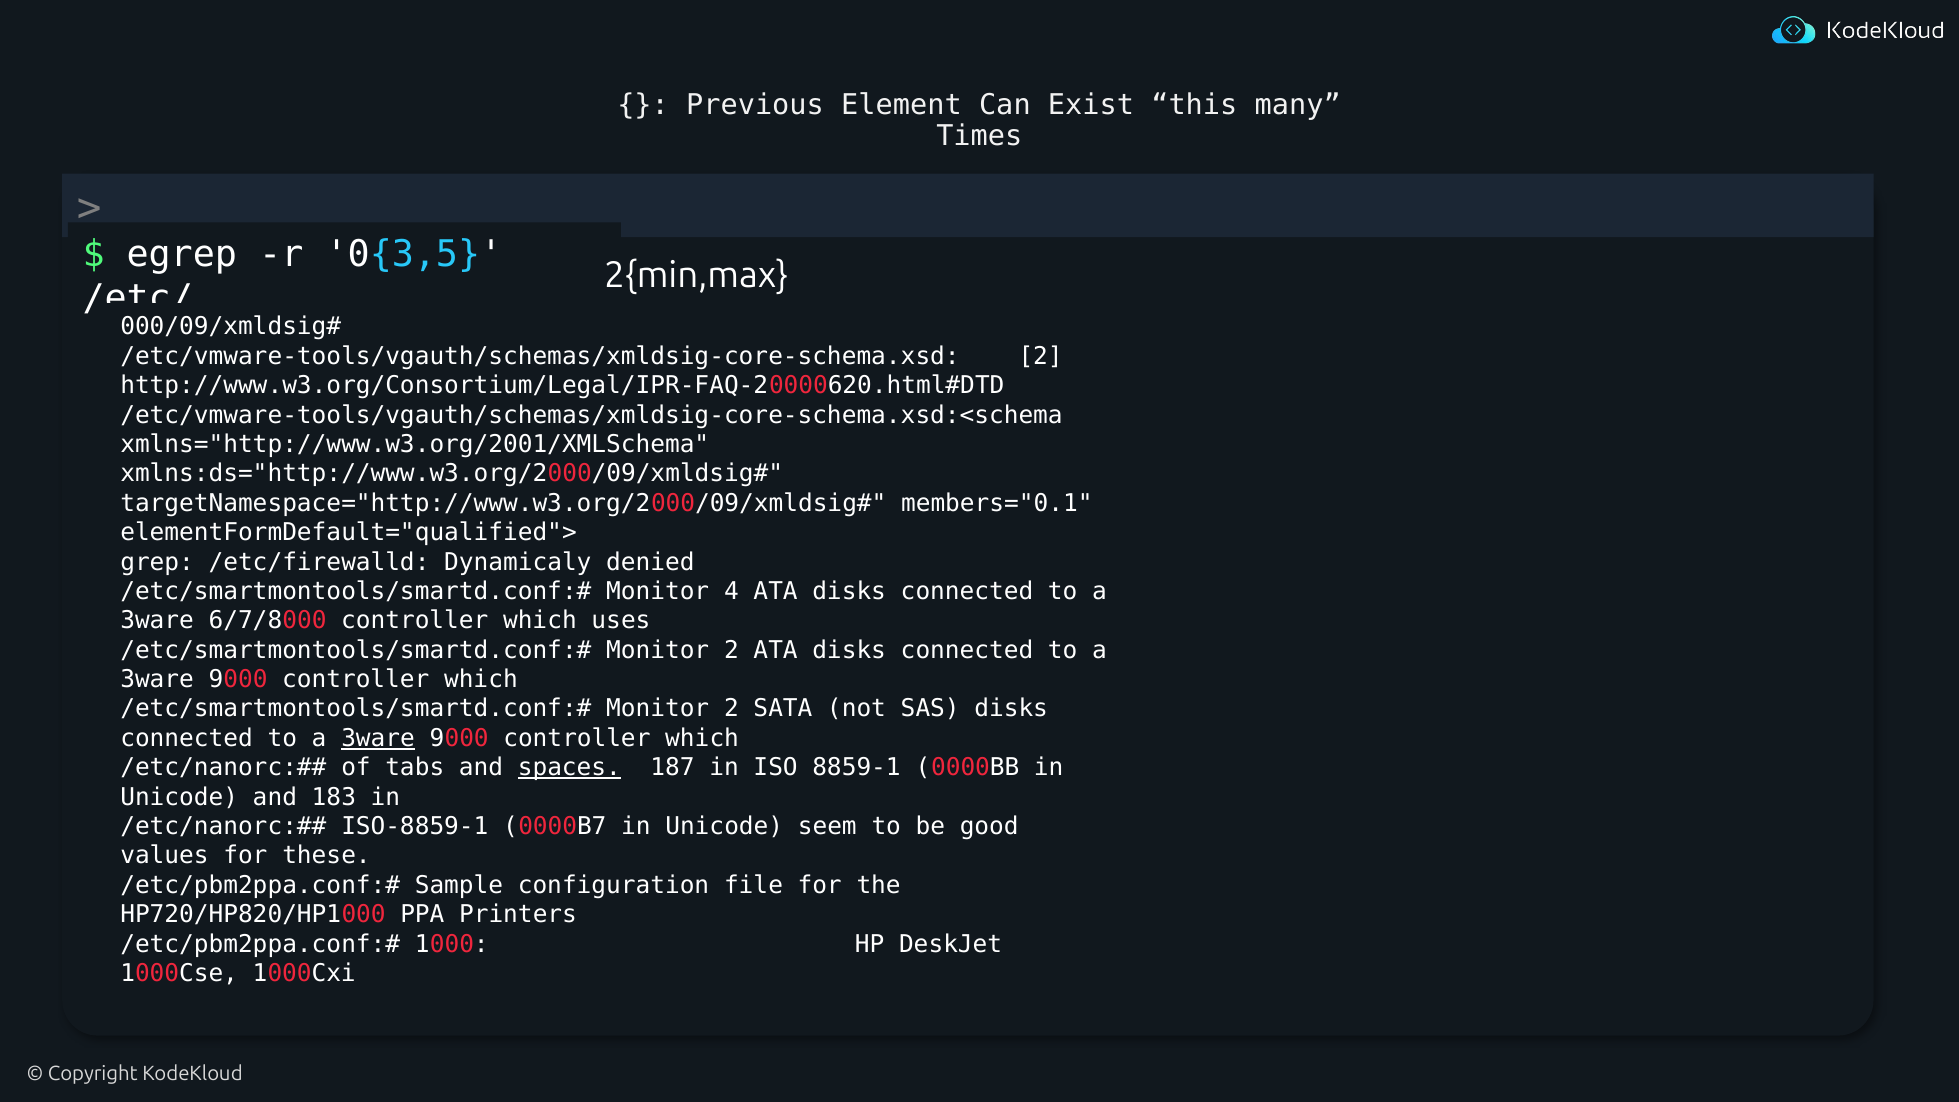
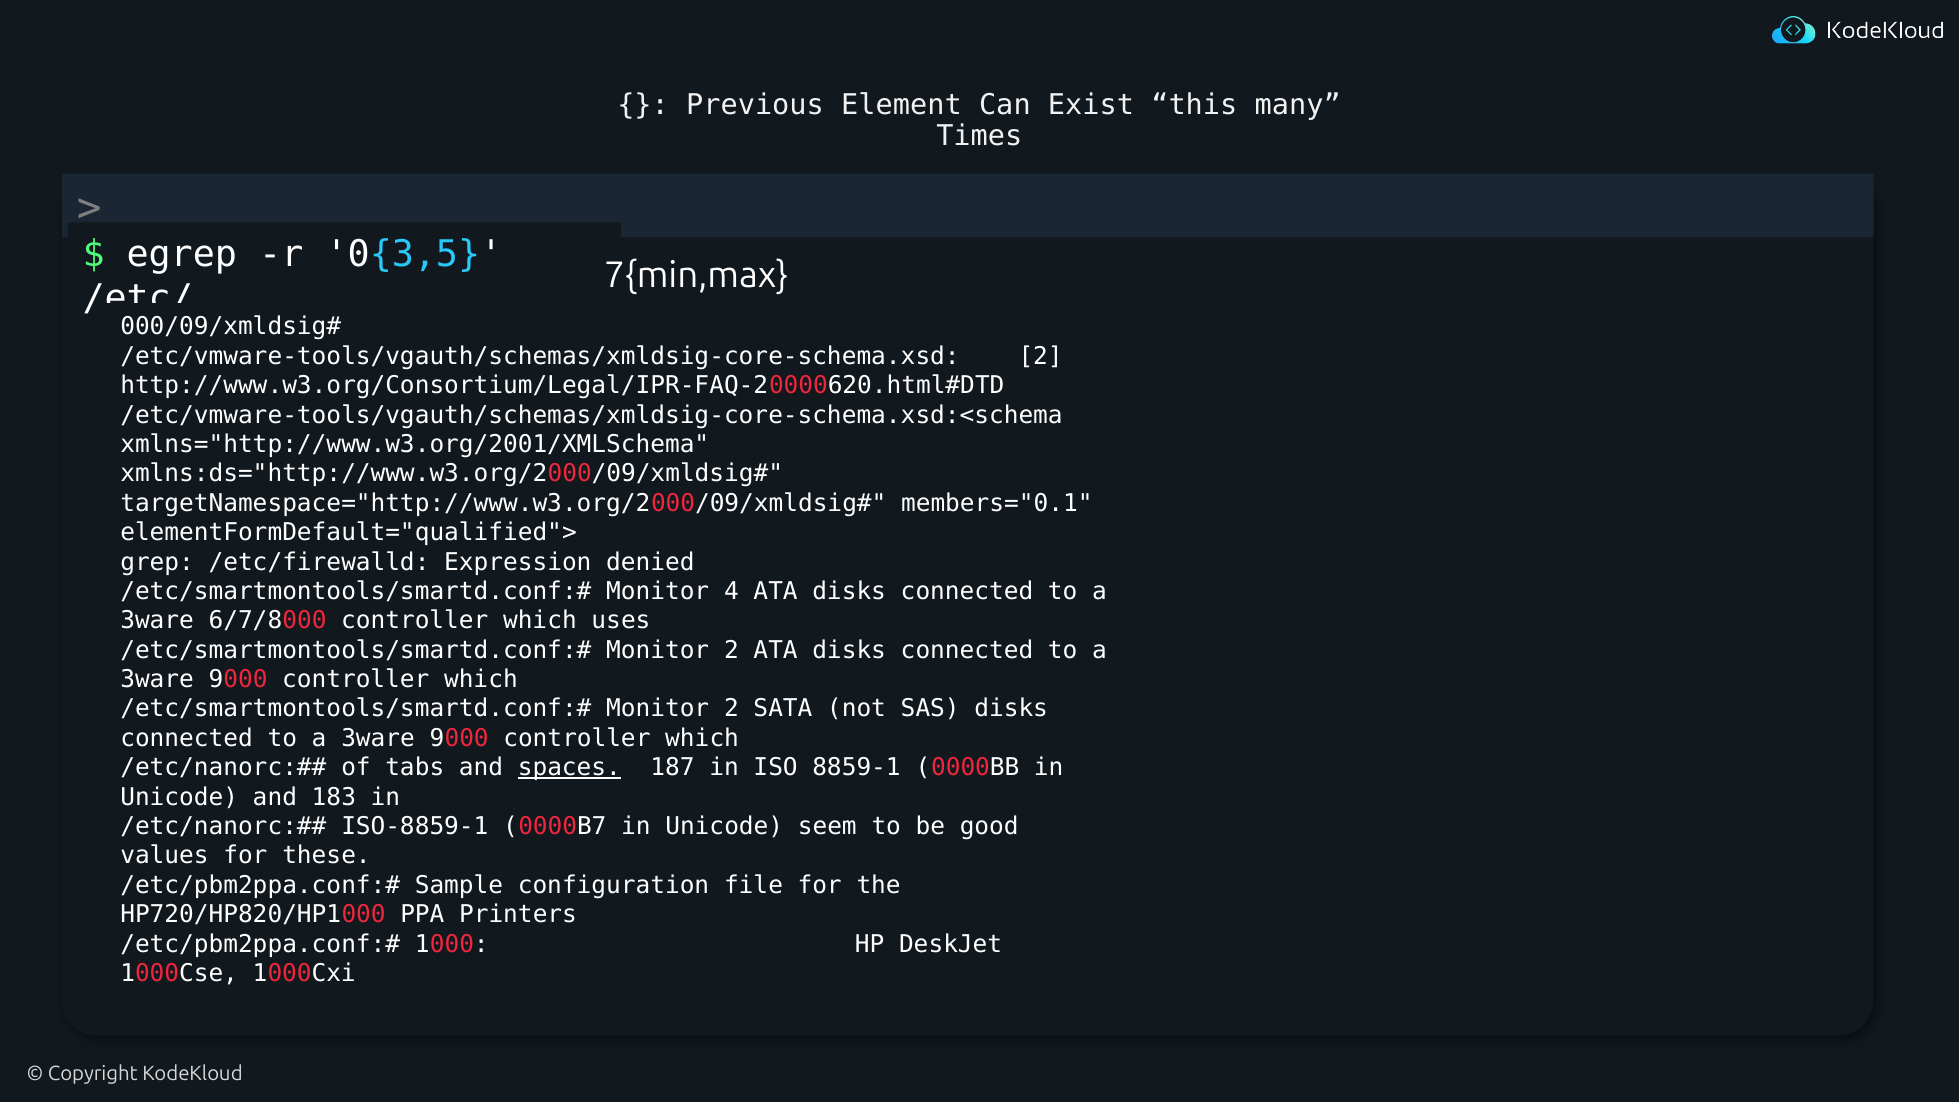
2{min,max: 2{min,max -> 7{min,max
Dynamicaly: Dynamicaly -> Expression
3ware at (378, 738) underline: present -> none
